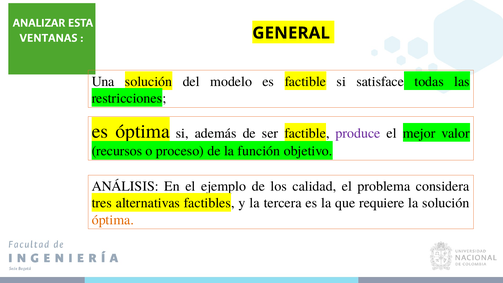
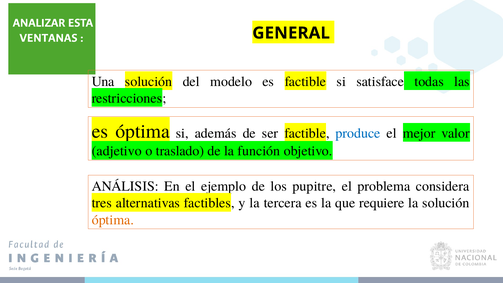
produce colour: purple -> blue
recursos: recursos -> adjetivo
proceso: proceso -> traslado
calidad: calidad -> pupitre
